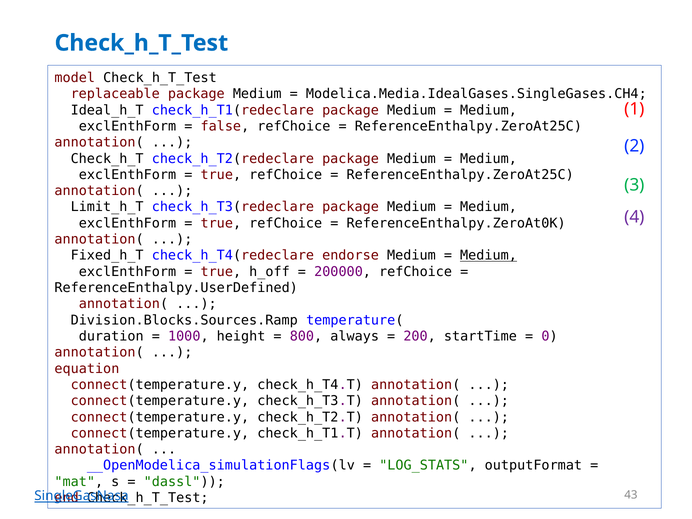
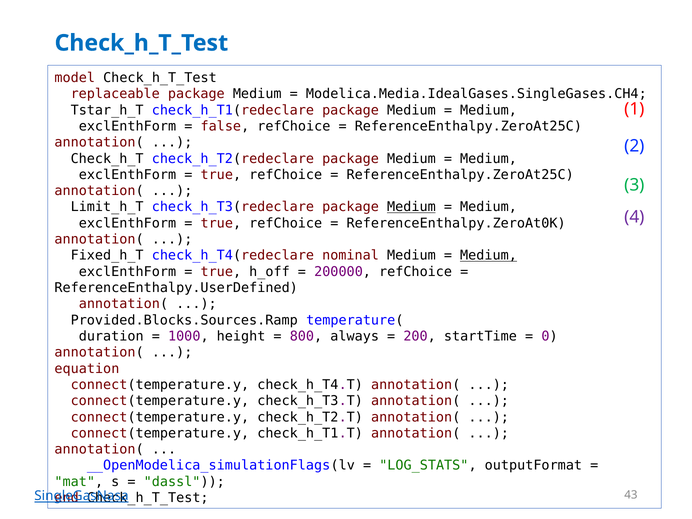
Ideal_h_T: Ideal_h_T -> Tstar_h_T
Medium at (411, 207) underline: none -> present
endorse: endorse -> nominal
Division.Blocks.Sources.Ramp: Division.Blocks.Sources.Ramp -> Provided.Blocks.Sources.Ramp
